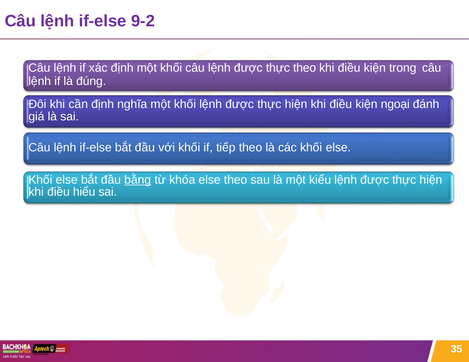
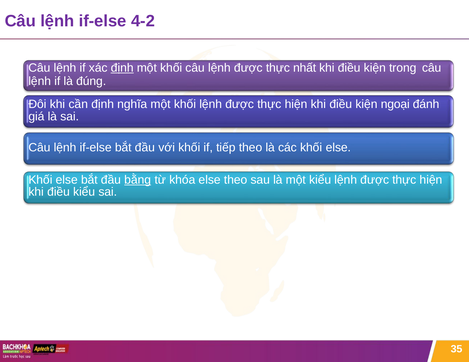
9-2: 9-2 -> 4-2
định at (122, 68) underline: none -> present
thực theo: theo -> nhất
điều hiểu: hiểu -> kiểu
